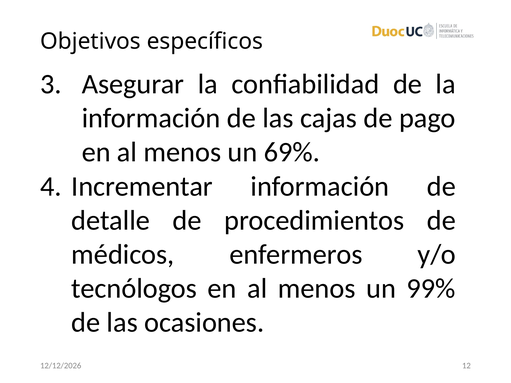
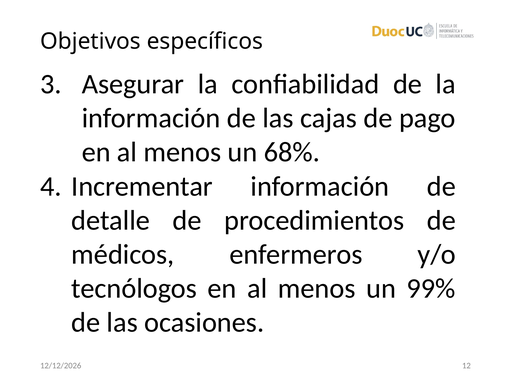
69%: 69% -> 68%
